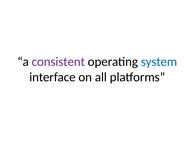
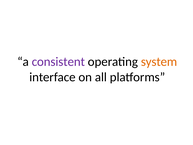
system colour: blue -> orange
